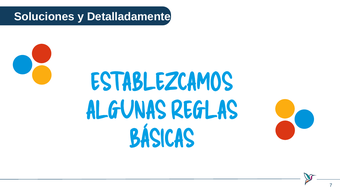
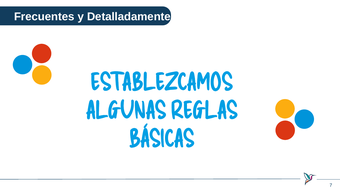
Soluciones: Soluciones -> Frecuentes
